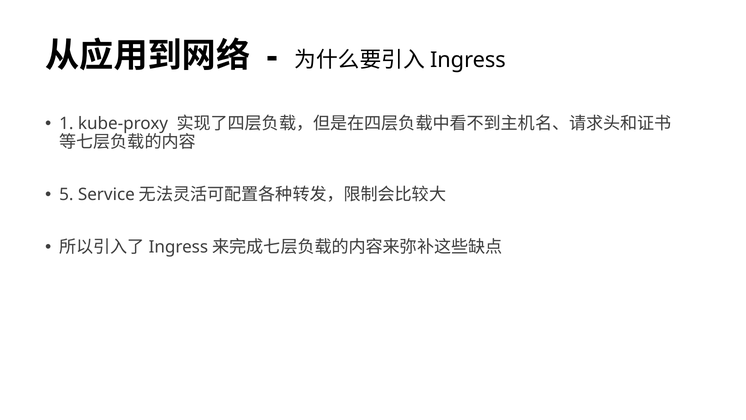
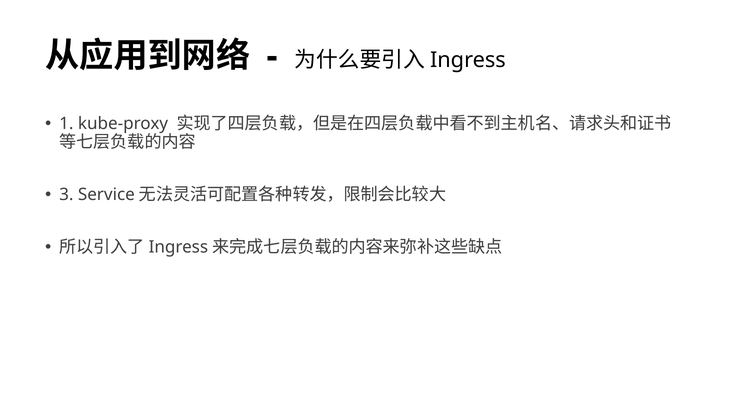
5: 5 -> 3
